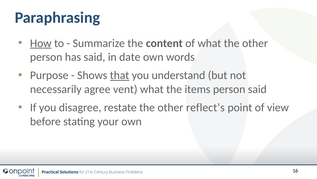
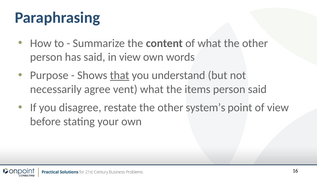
How underline: present -> none
in date: date -> view
reflect’s: reflect’s -> system’s
